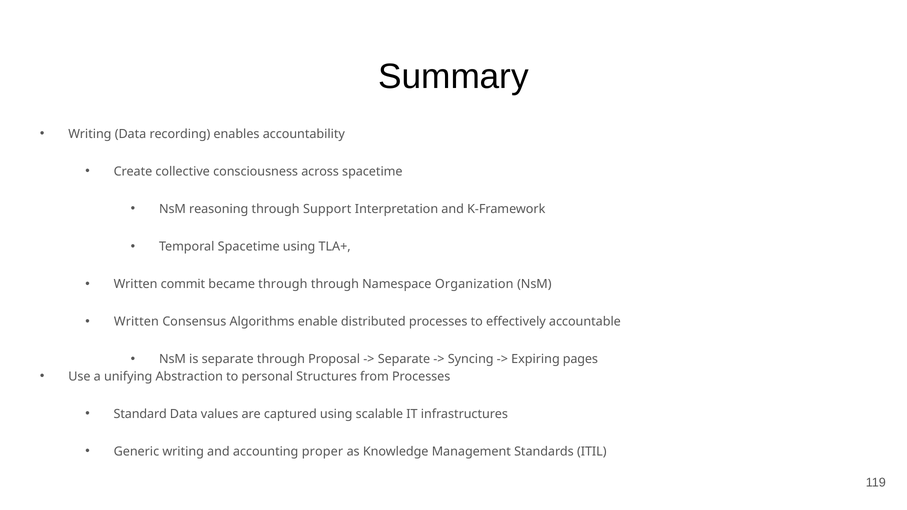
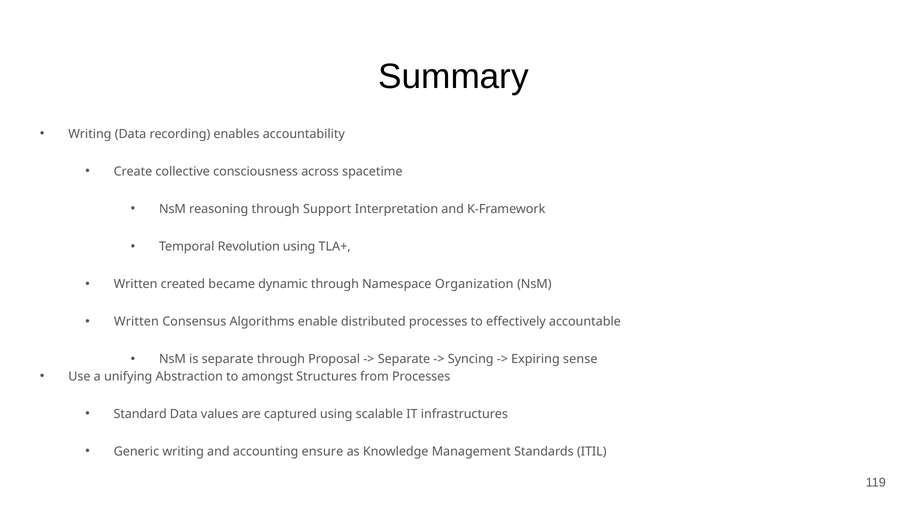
Temporal Spacetime: Spacetime -> Revolution
commit: commit -> created
became through: through -> dynamic
pages: pages -> sense
personal: personal -> amongst
proper: proper -> ensure
